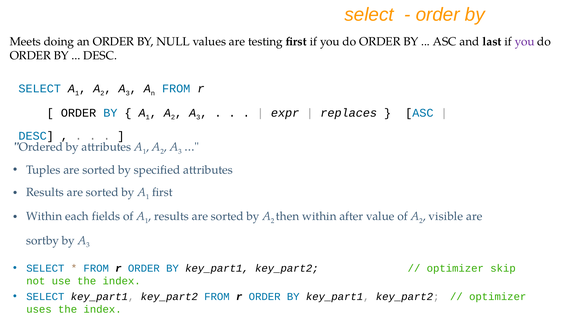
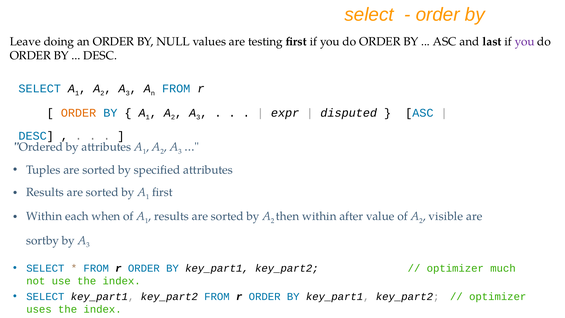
Meets: Meets -> Leave
ORDER at (79, 113) colour: black -> orange
replaces: replaces -> disputed
fields: fields -> when
skip: skip -> much
